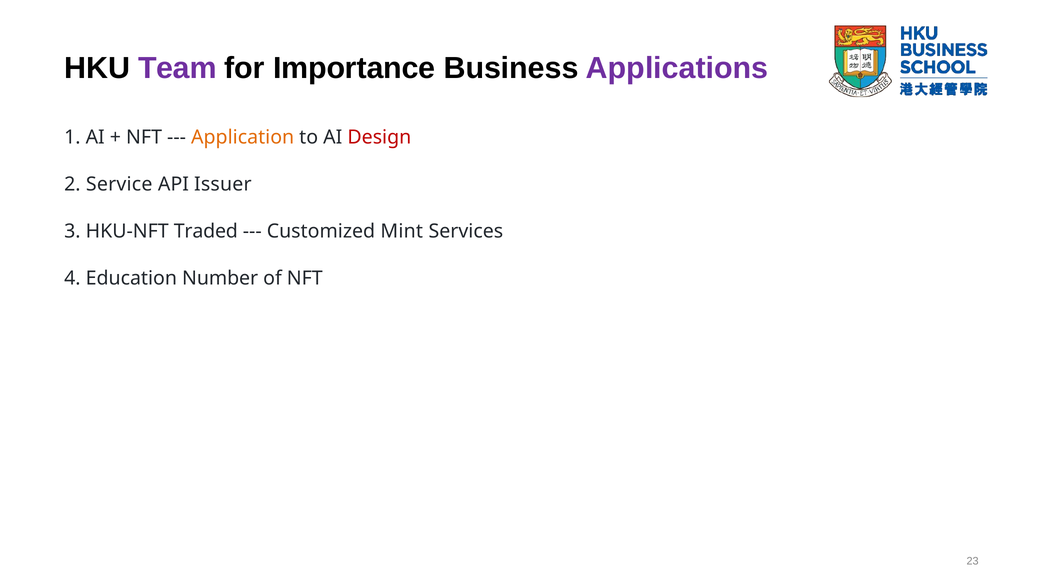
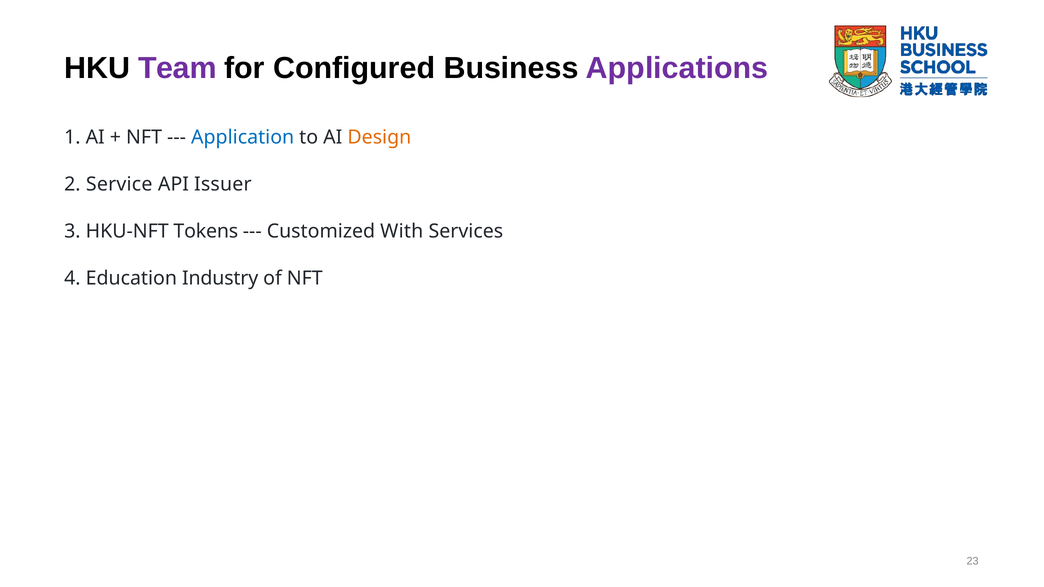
Importance: Importance -> Configured
Application colour: orange -> blue
Design colour: red -> orange
Traded: Traded -> Tokens
Mint: Mint -> With
Number: Number -> Industry
